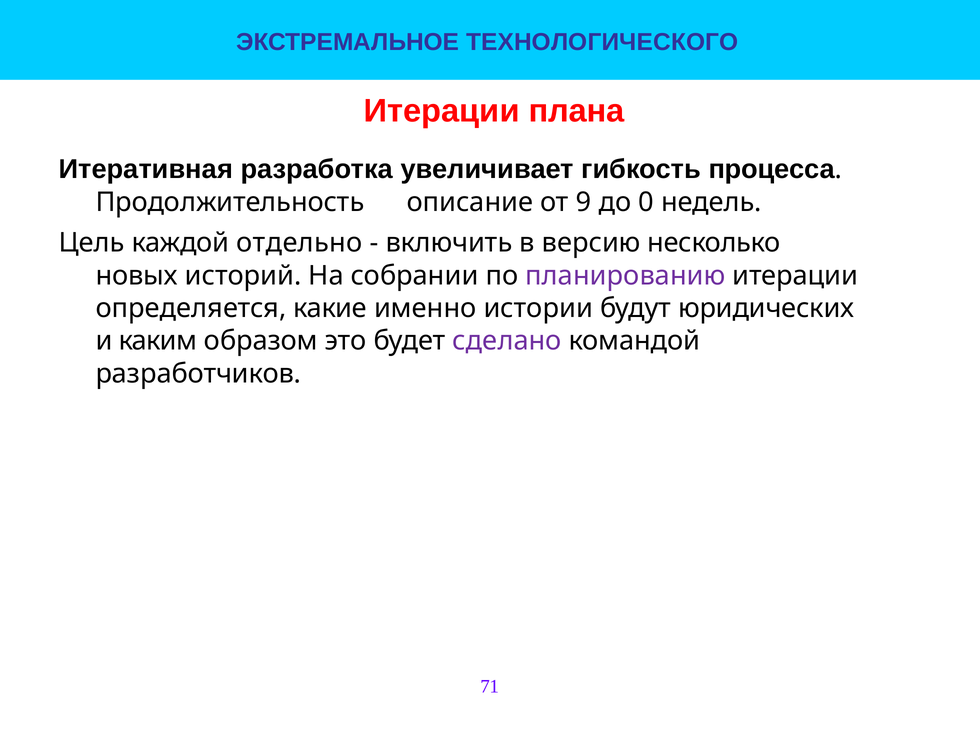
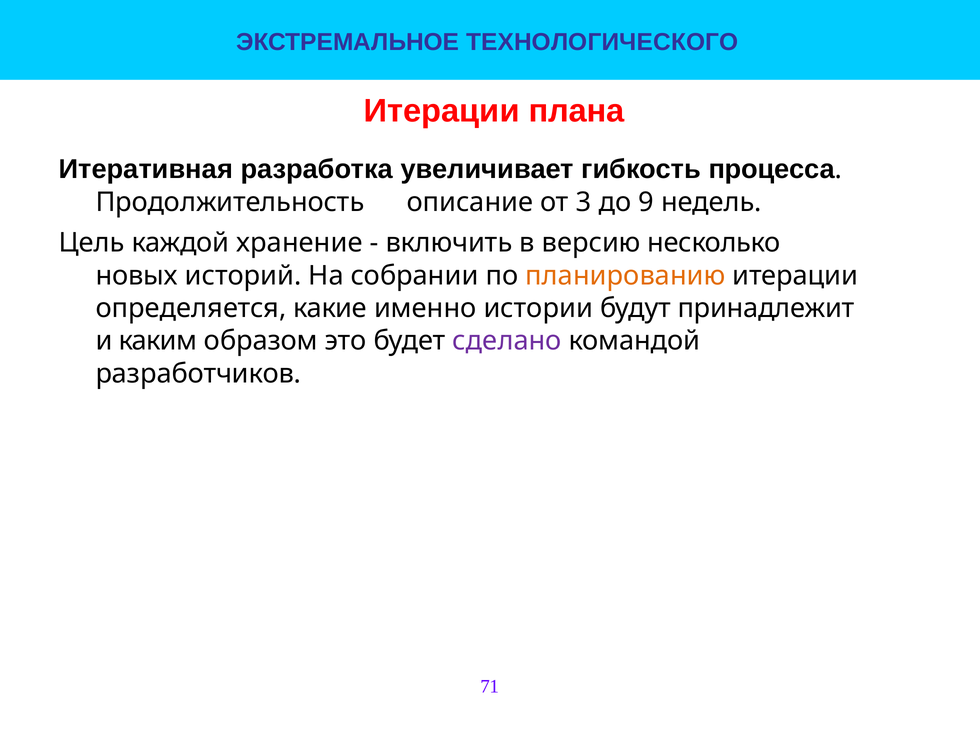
9: 9 -> 3
0: 0 -> 9
отдельно: отдельно -> хранение
планированию colour: purple -> orange
юридических: юридических -> принадлежит
